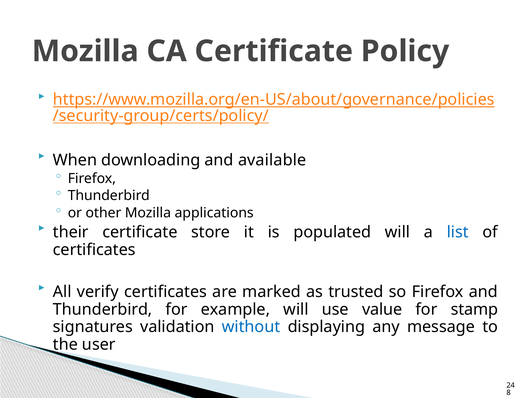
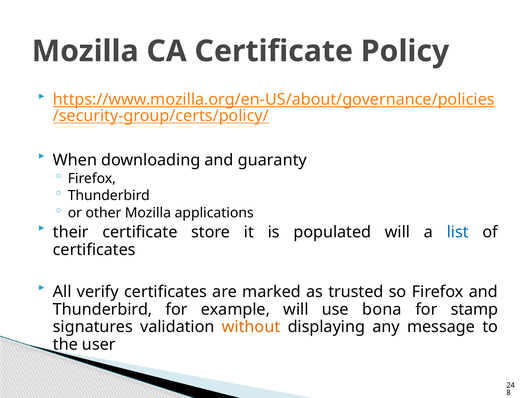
available: available -> guaranty
value: value -> bona
without colour: blue -> orange
